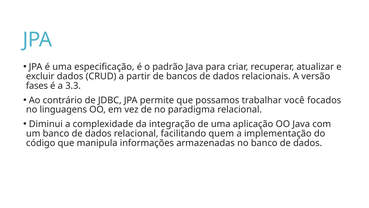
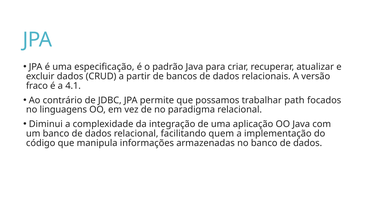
fases: fases -> fraco
3.3: 3.3 -> 4.1
você: você -> path
